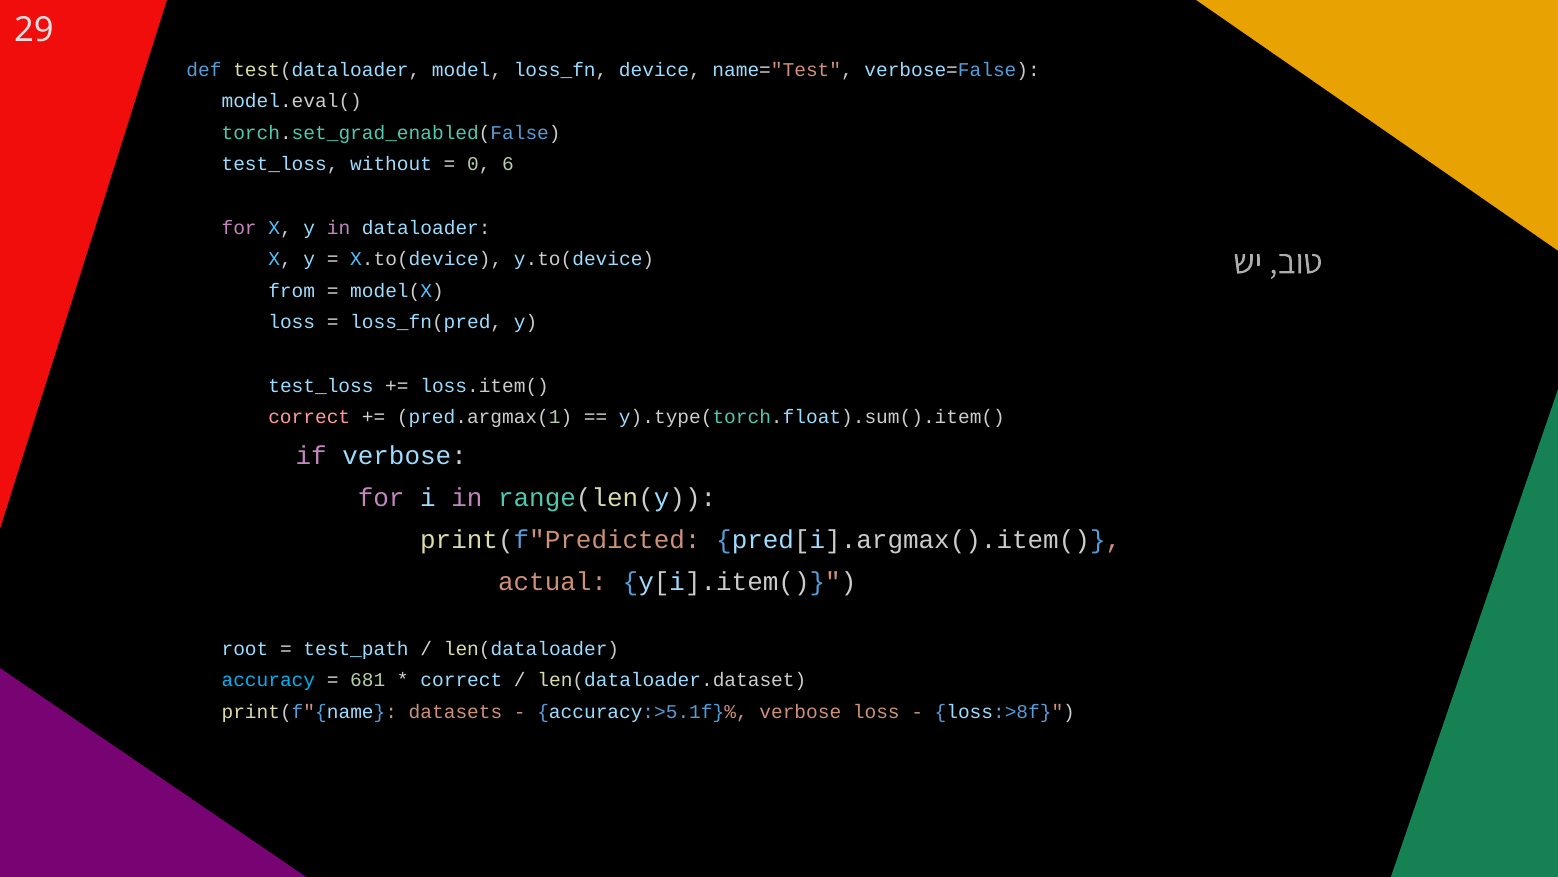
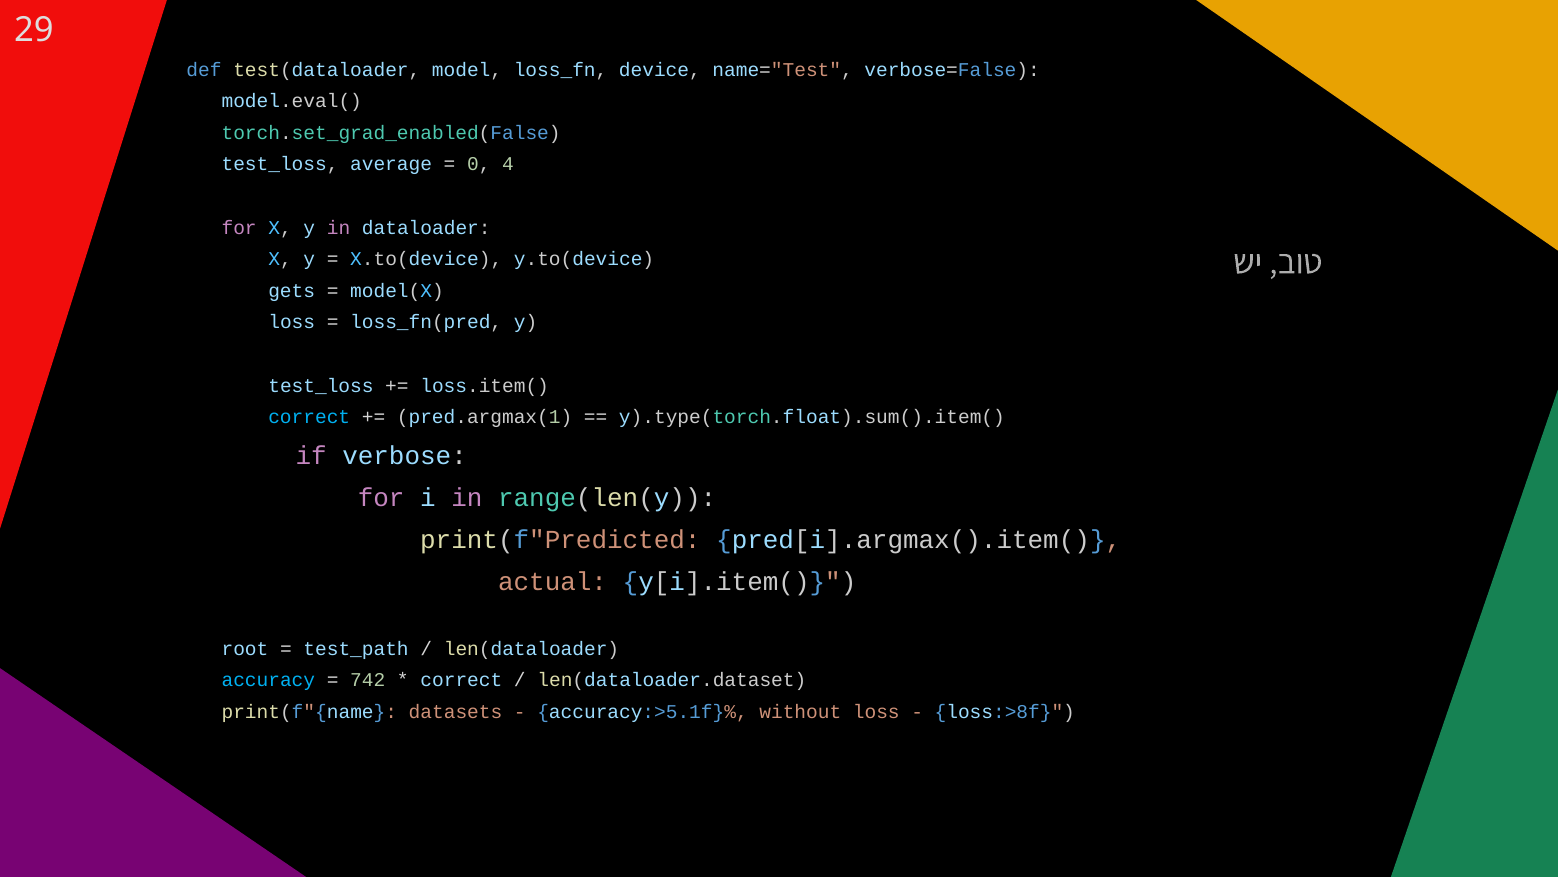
without: without -> average
6: 6 -> 4
from: from -> gets
correct at (309, 417) colour: pink -> light blue
681: 681 -> 742
accuracy:>5.1f}% verbose: verbose -> without
